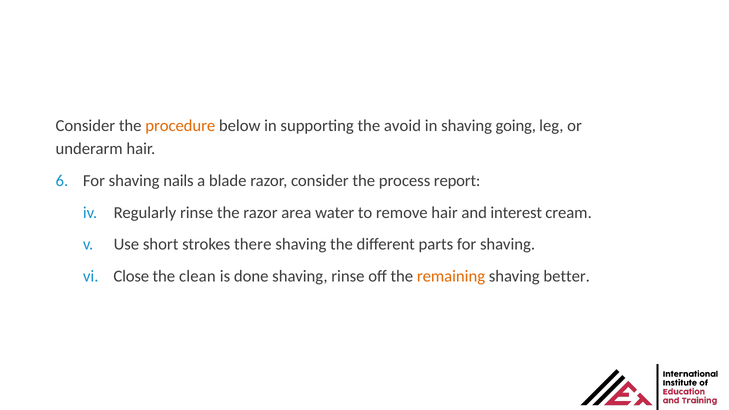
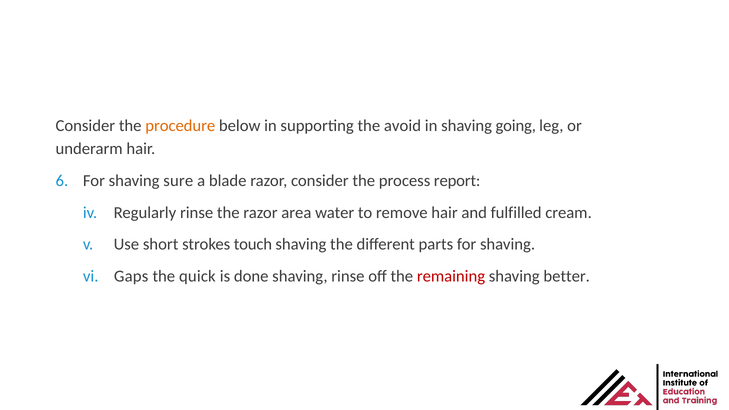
nails: nails -> sure
interest: interest -> fulfilled
there: there -> touch
Close: Close -> Gaps
clean: clean -> quick
remaining colour: orange -> red
